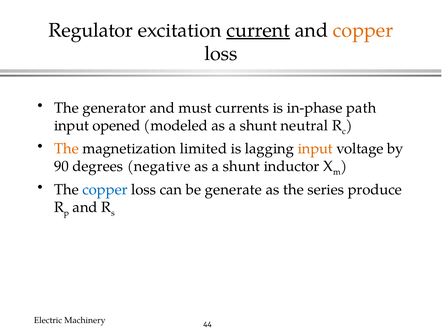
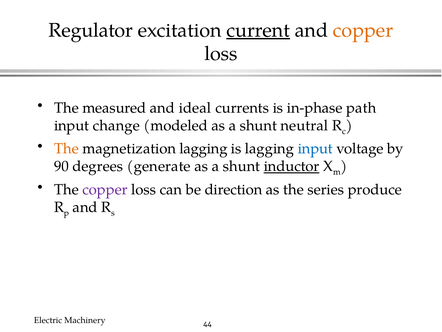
generator: generator -> measured
must: must -> ideal
opened: opened -> change
magnetization limited: limited -> lagging
input at (315, 149) colour: orange -> blue
negative: negative -> generate
inductor underline: none -> present
copper at (105, 189) colour: blue -> purple
generate: generate -> direction
